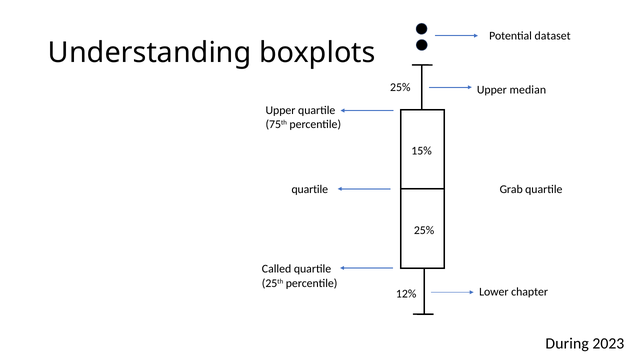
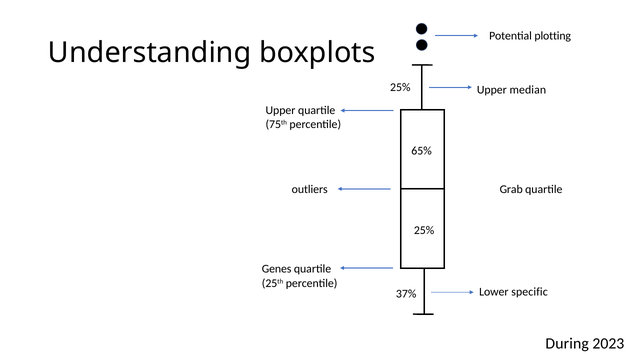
dataset: dataset -> plotting
15%: 15% -> 65%
quartile at (310, 189): quartile -> outliers
Called: Called -> Genes
chapter: chapter -> specific
12%: 12% -> 37%
